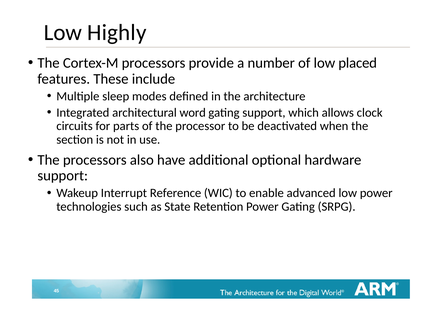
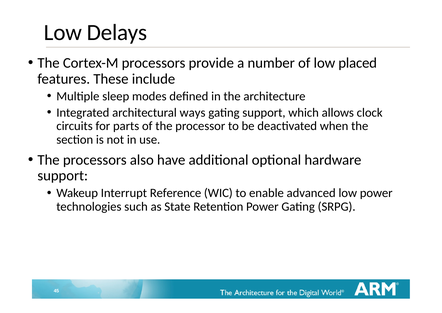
Highly: Highly -> Delays
word: word -> ways
